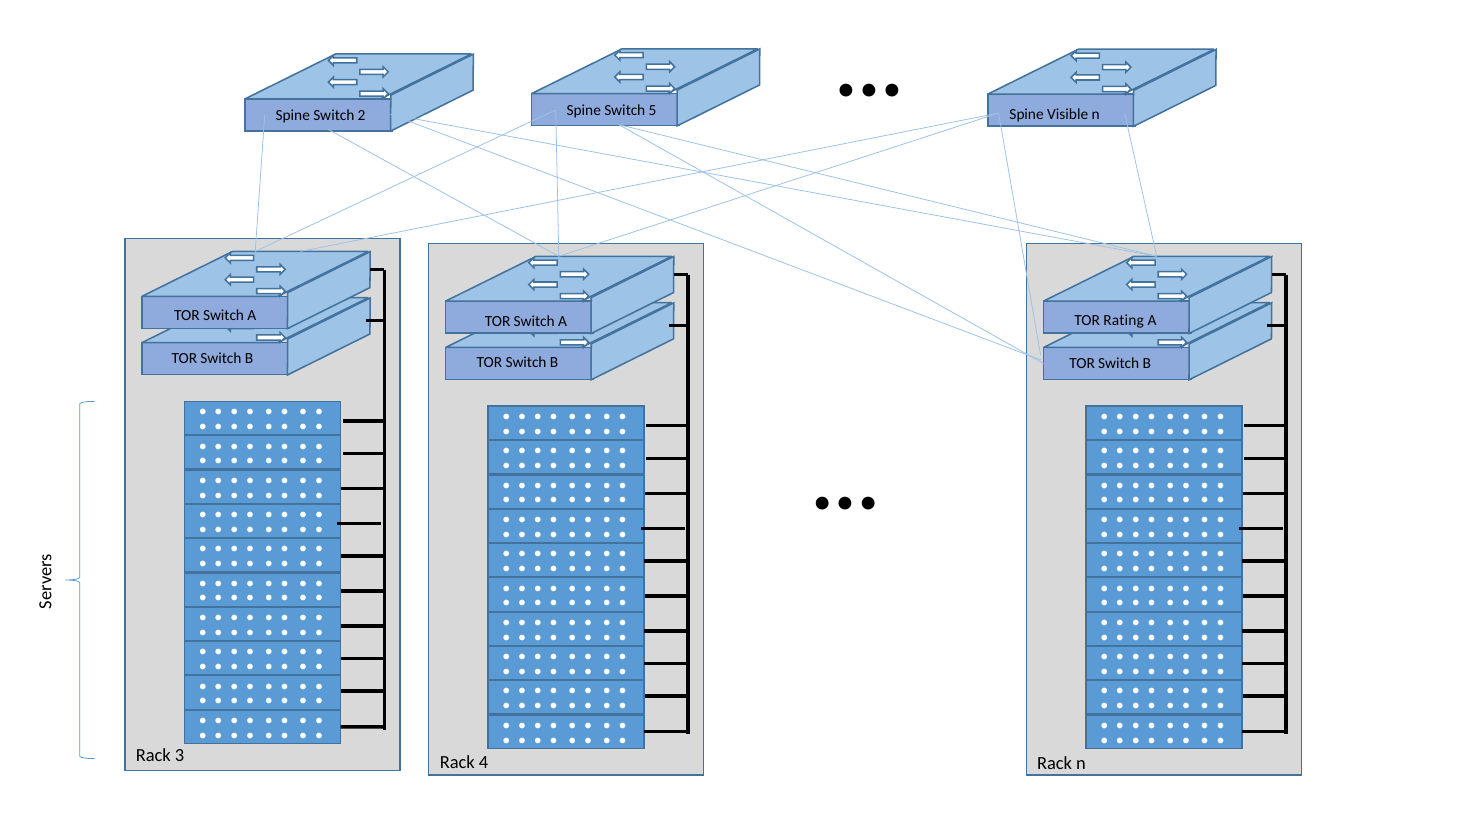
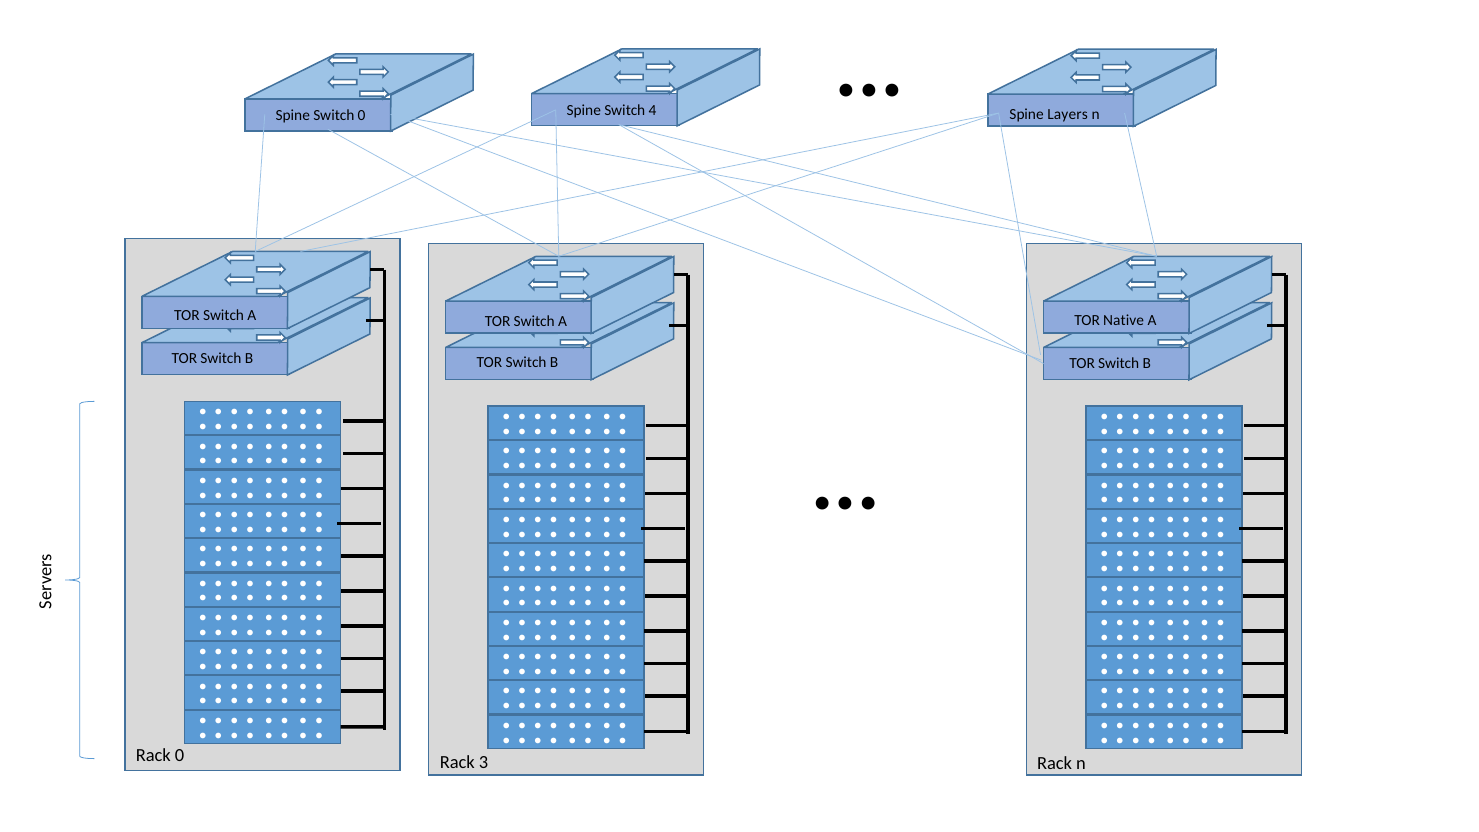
Switch 2: 2 -> 0
5: 5 -> 4
Visible: Visible -> Layers
Rating: Rating -> Native
Rack 3: 3 -> 0
4: 4 -> 3
